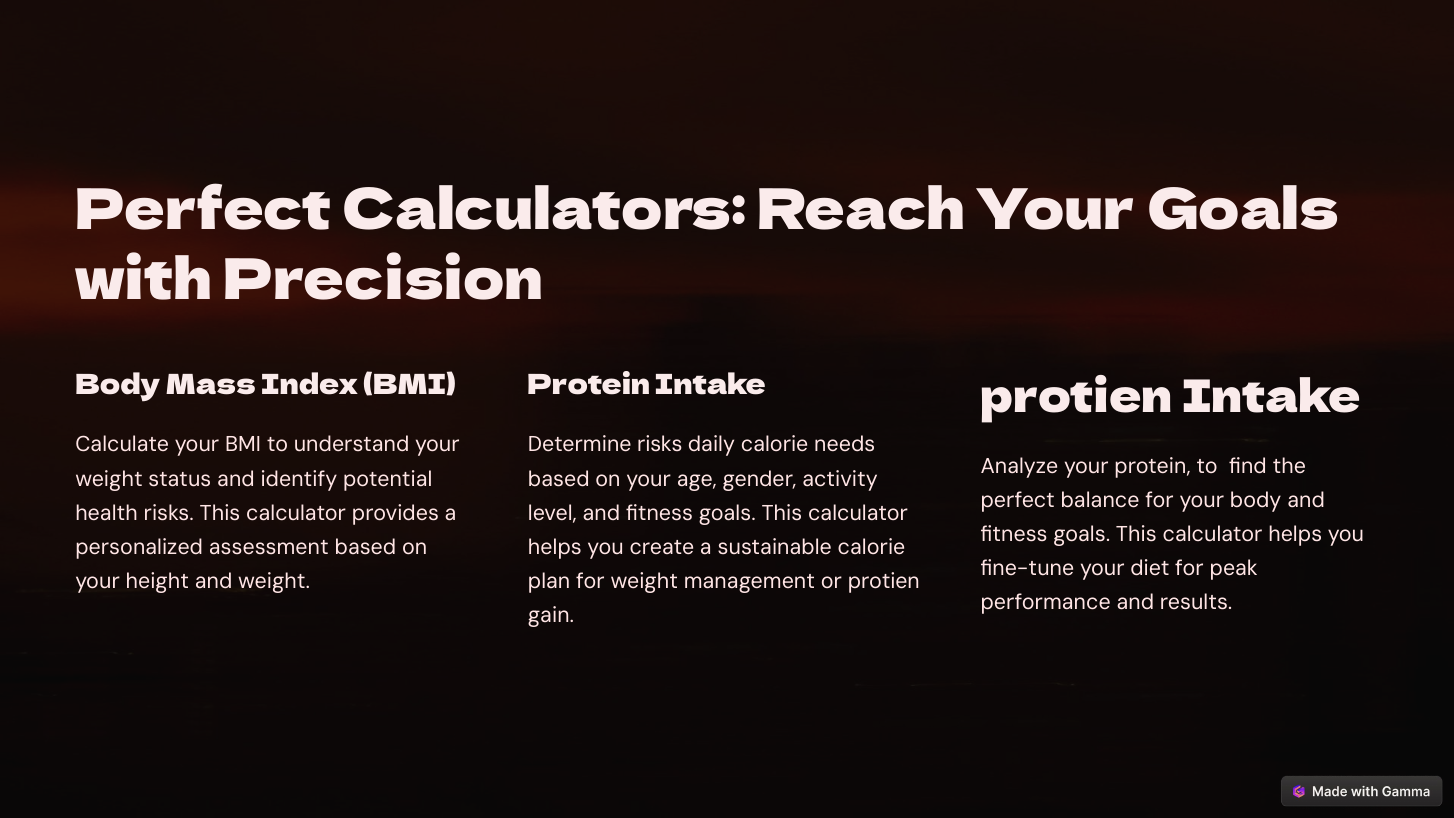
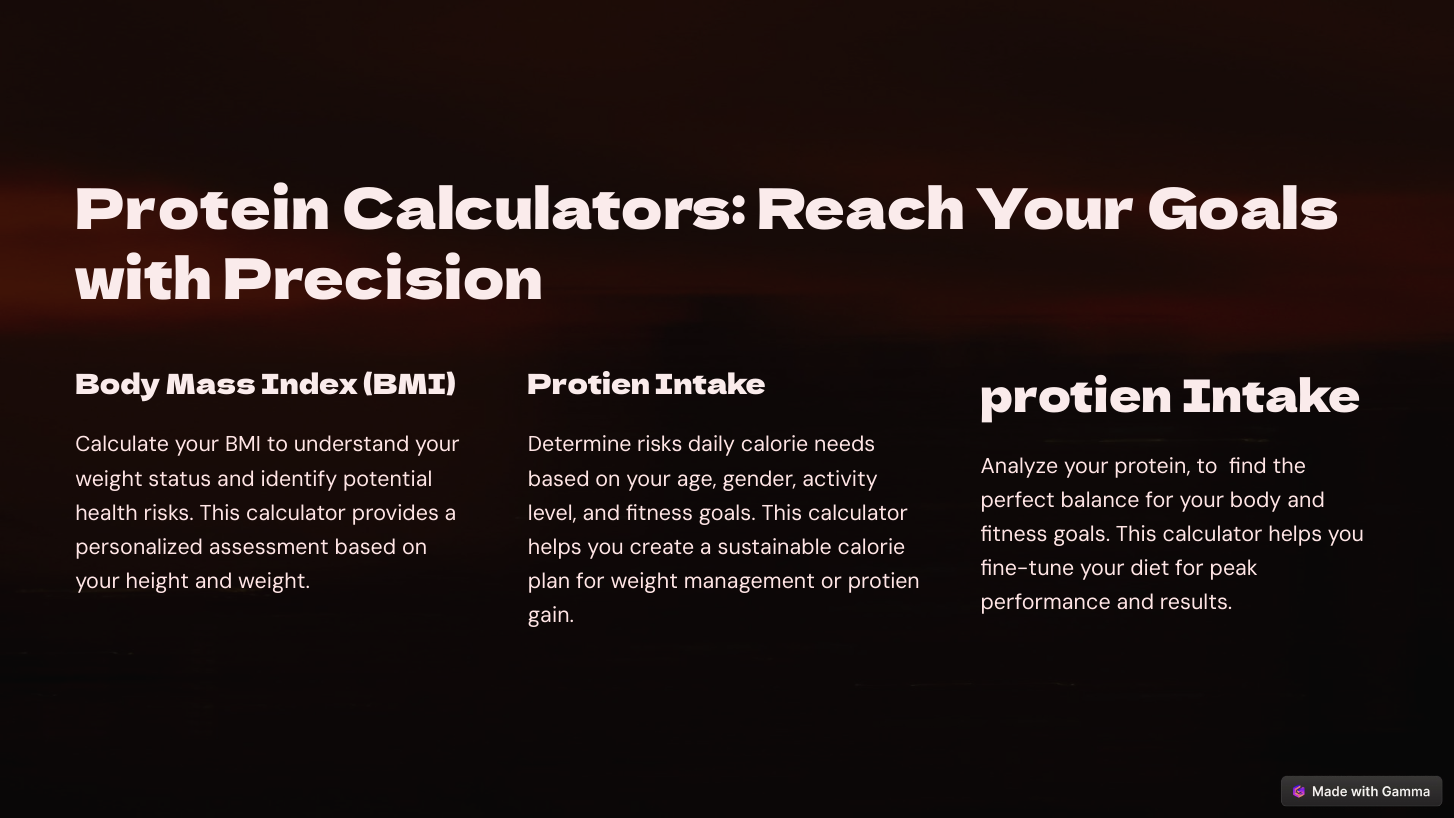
Perfect at (204, 211): Perfect -> Protein
Protein at (589, 386): Protein -> Protien
